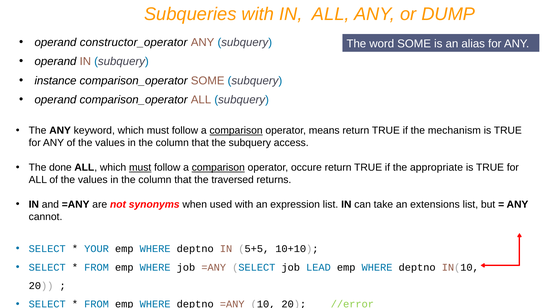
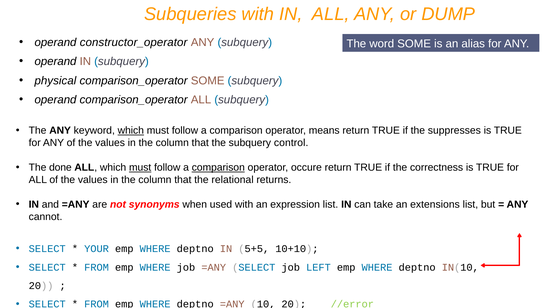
instance: instance -> physical
which at (131, 131) underline: none -> present
comparison at (236, 131) underline: present -> none
mechanism: mechanism -> suppresses
access: access -> control
appropriate: appropriate -> correctness
traversed: traversed -> relational
LEAD: LEAD -> LEFT
